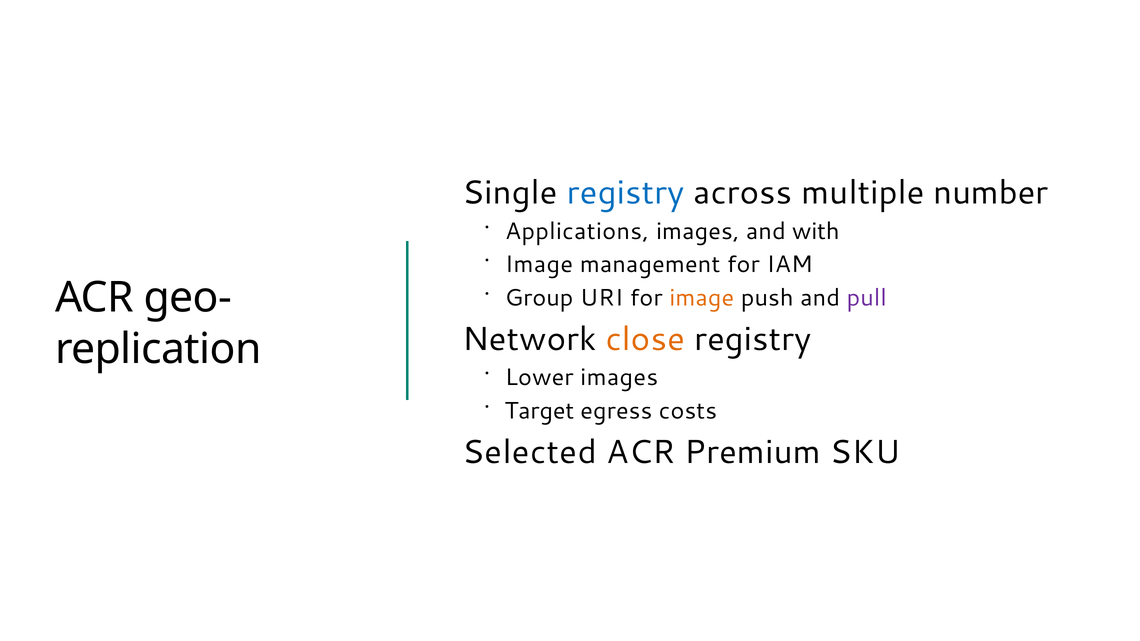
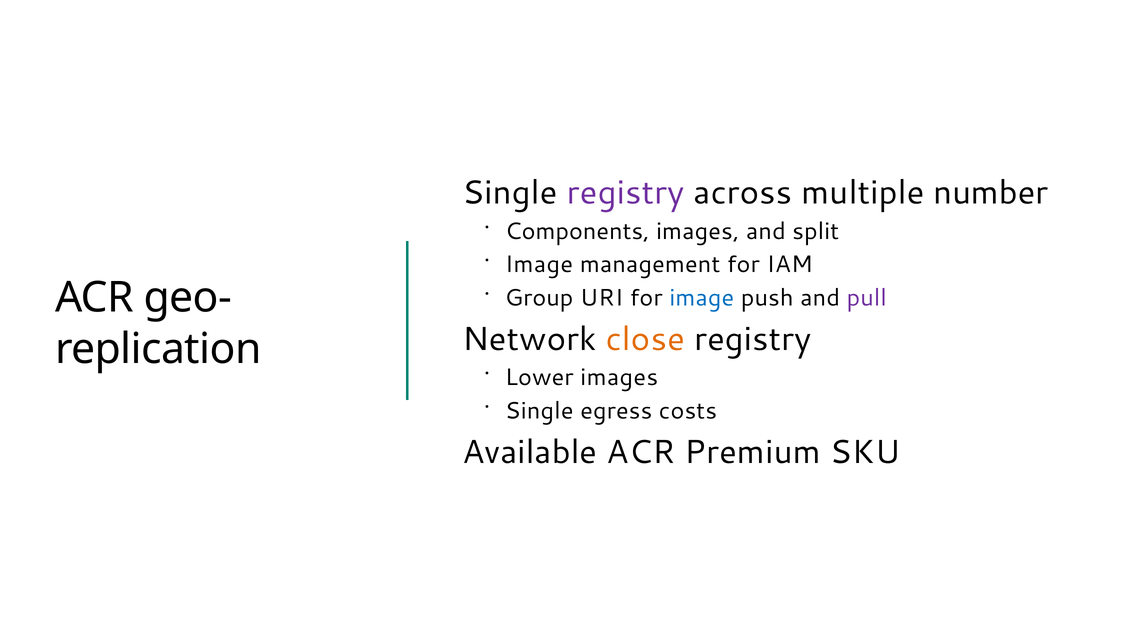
registry at (626, 193) colour: blue -> purple
Applications: Applications -> Components
with: with -> split
image at (702, 298) colour: orange -> blue
Target at (539, 411): Target -> Single
Selected: Selected -> Available
